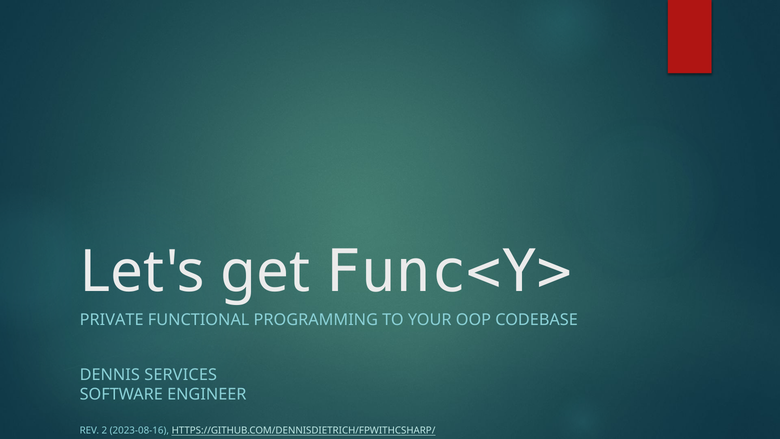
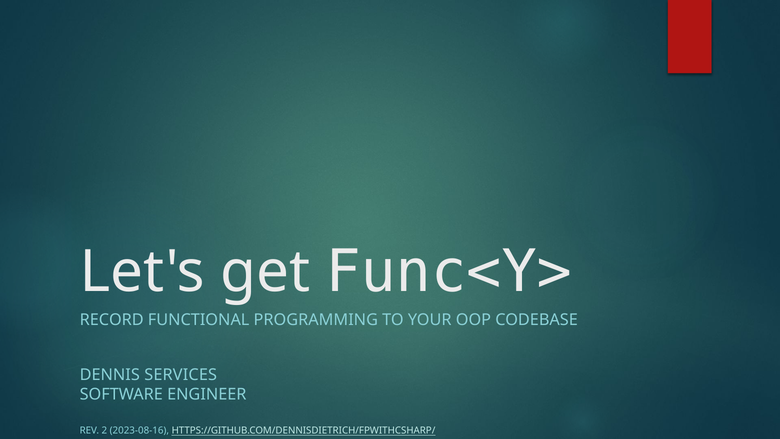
PRIVATE: PRIVATE -> RECORD
